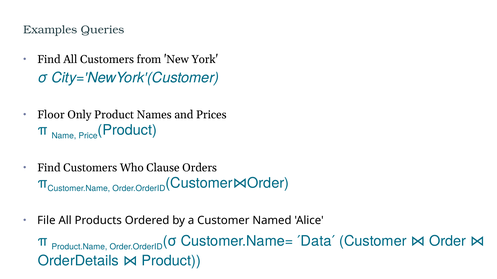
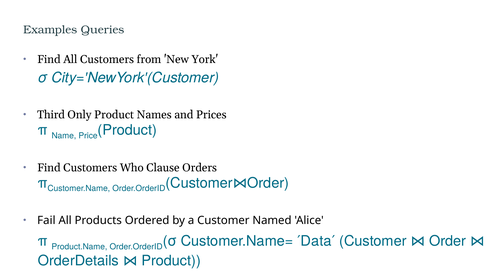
Floor: Floor -> Third
File: File -> Fail
